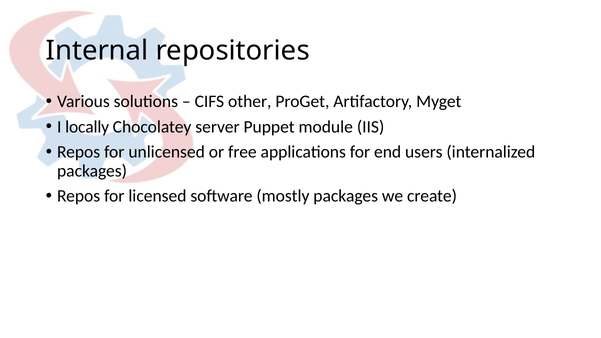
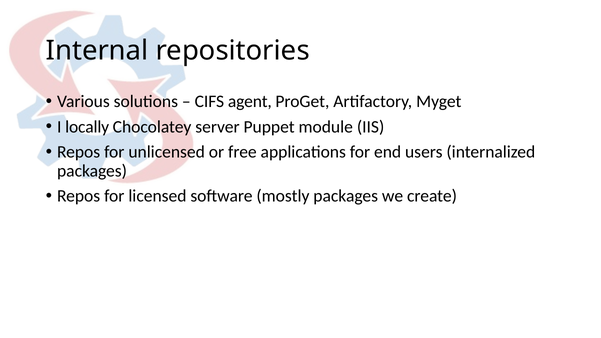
other: other -> agent
